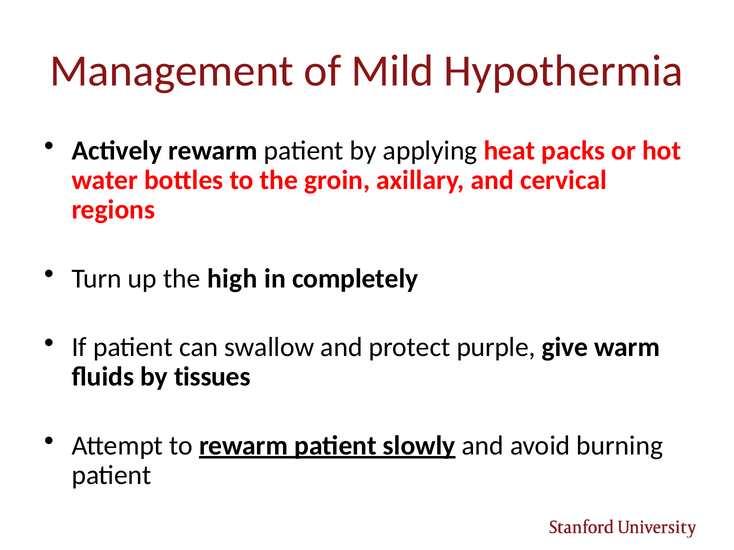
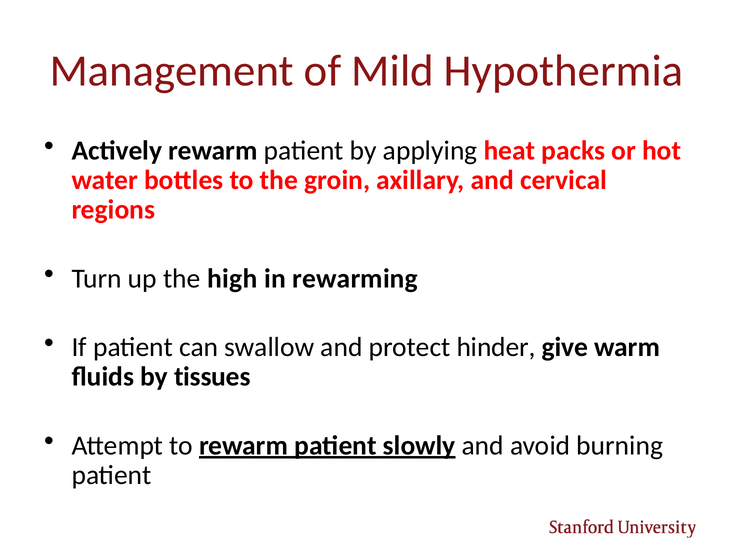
completely: completely -> rewarming
purple: purple -> hinder
